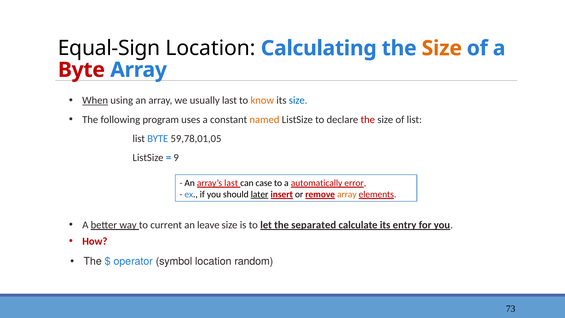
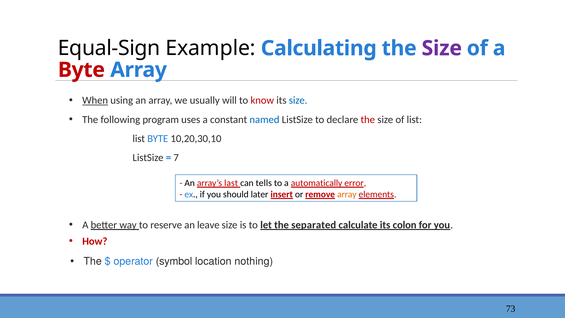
Equal-Sign Location: Location -> Example
Size at (442, 48) colour: orange -> purple
usually last: last -> will
know colour: orange -> red
named colour: orange -> blue
59,78,01,05: 59,78,01,05 -> 10,20,30,10
9: 9 -> 7
case: case -> tells
later underline: present -> none
current: current -> reserve
entry: entry -> colon
random: random -> nothing
